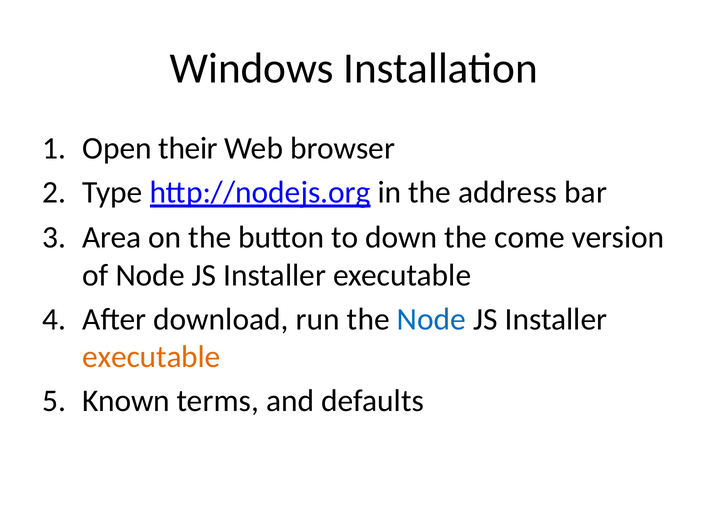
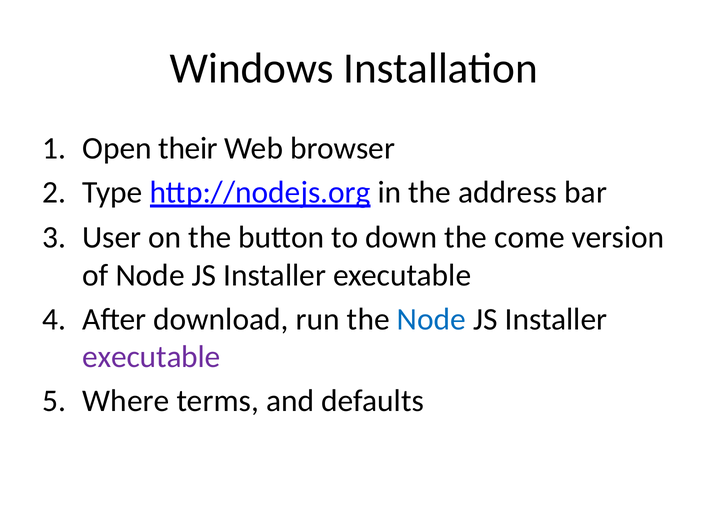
Area: Area -> User
executable at (151, 357) colour: orange -> purple
Known: Known -> Where
